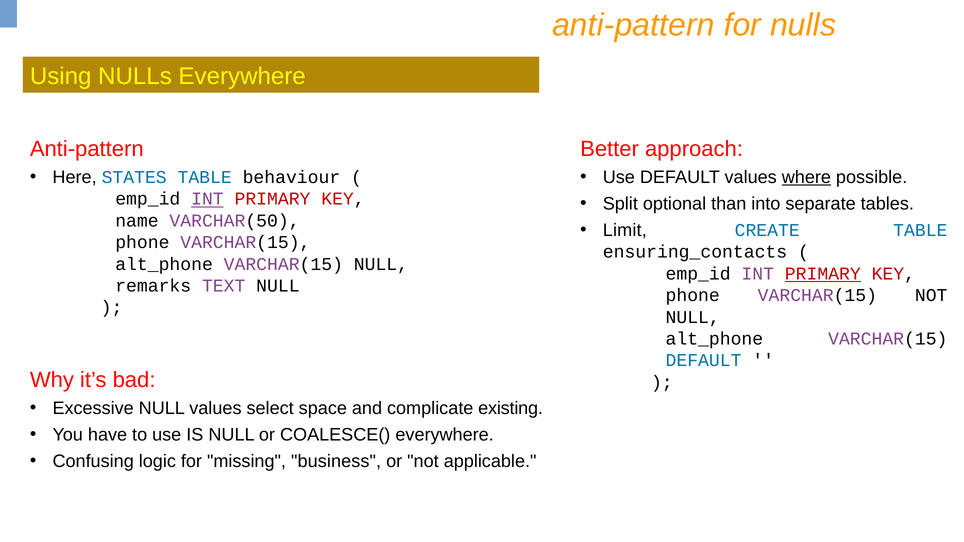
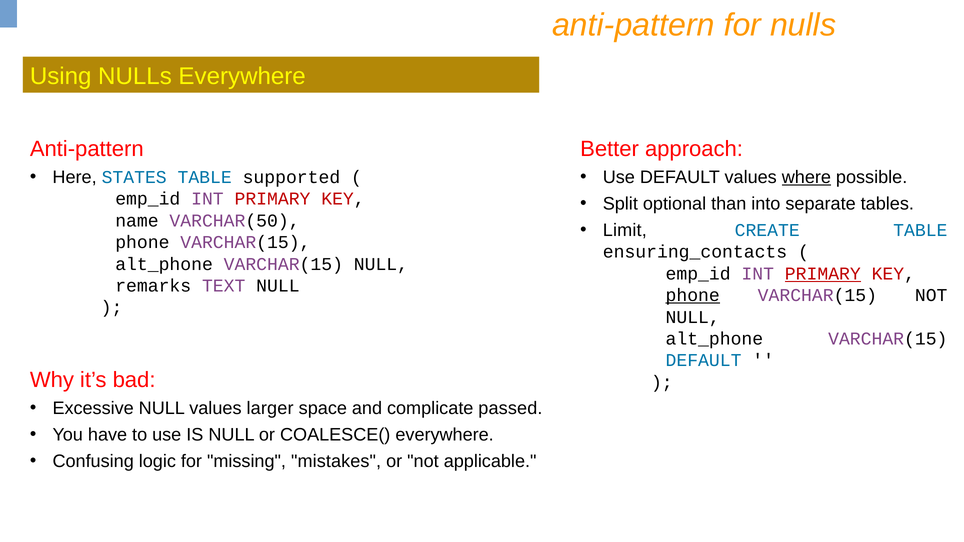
behaviour: behaviour -> supported
INT at (207, 199) underline: present -> none
phone at (693, 296) underline: none -> present
select: select -> larger
existing: existing -> passed
business: business -> mistakes
